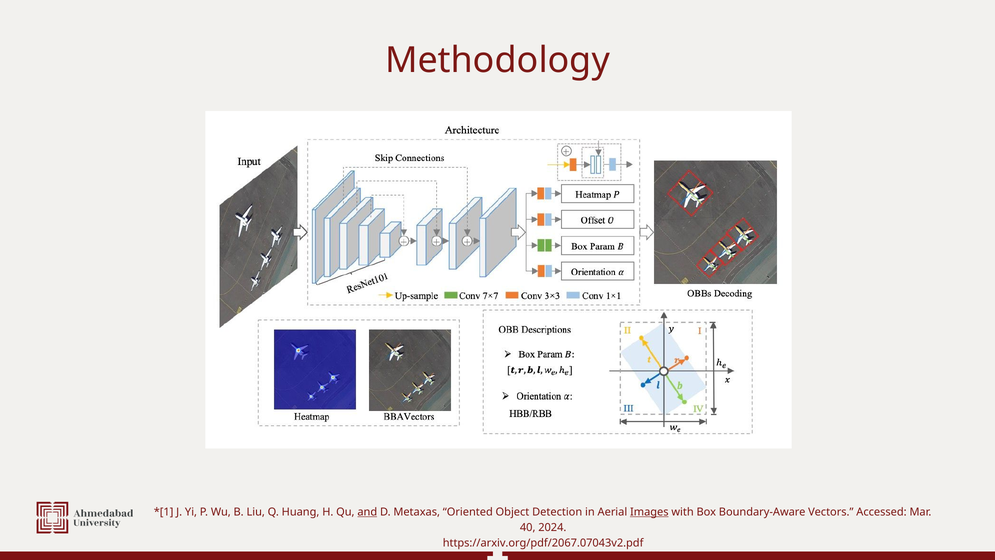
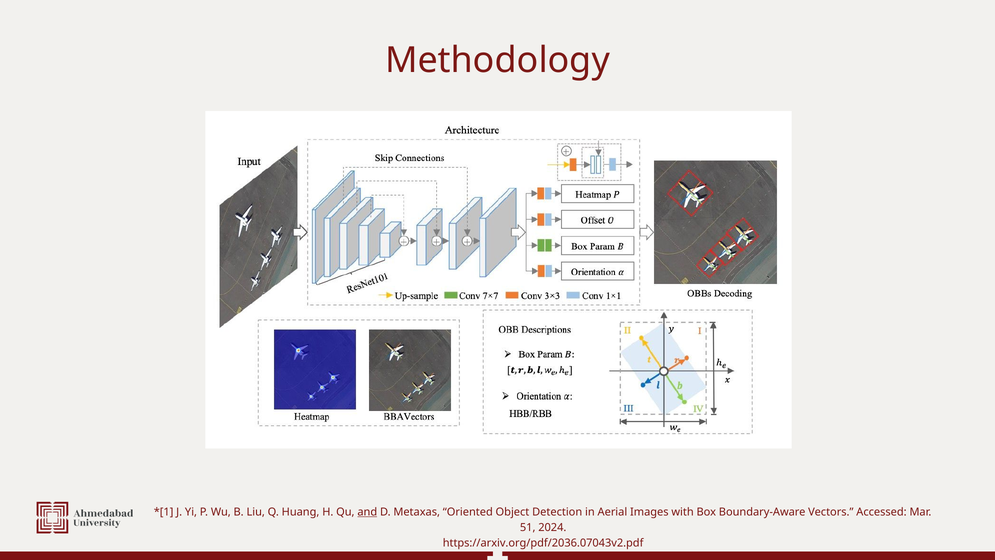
Images underline: present -> none
40: 40 -> 51
https://arxiv.org/pdf/2067.07043v2.pdf: https://arxiv.org/pdf/2067.07043v2.pdf -> https://arxiv.org/pdf/2036.07043v2.pdf
